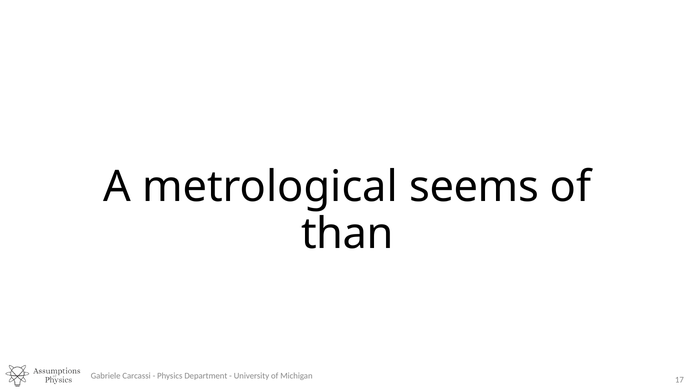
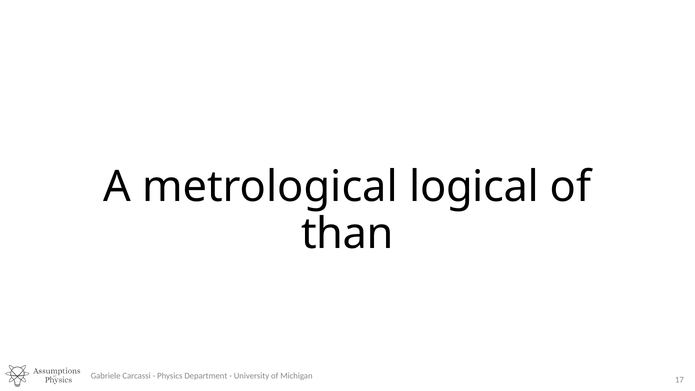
seems: seems -> logical
